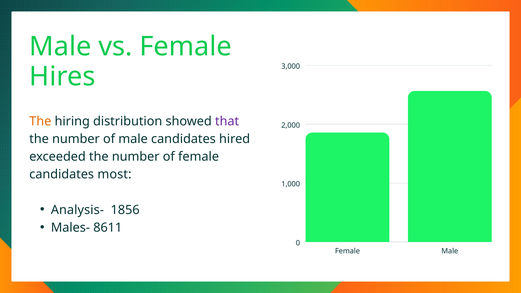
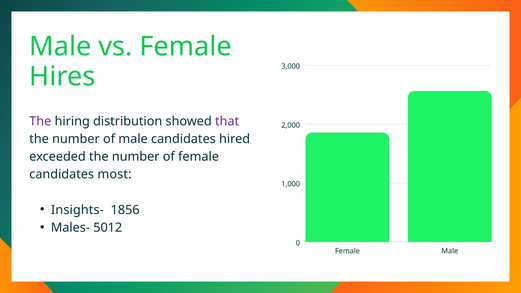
The at (40, 121) colour: orange -> purple
Analysis-: Analysis- -> Insights-
8611: 8611 -> 5012
